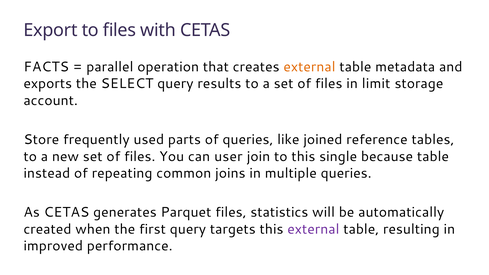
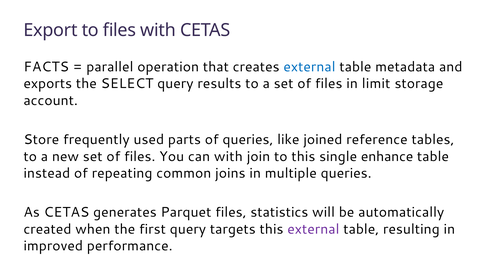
external at (309, 67) colour: orange -> blue
can user: user -> with
because: because -> enhance
